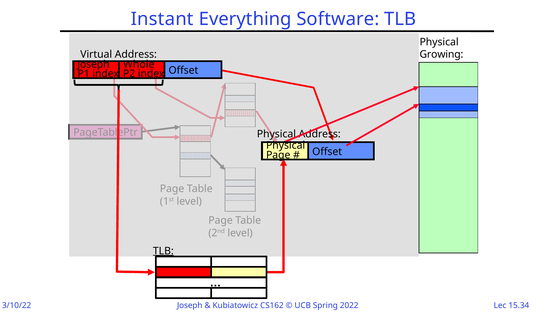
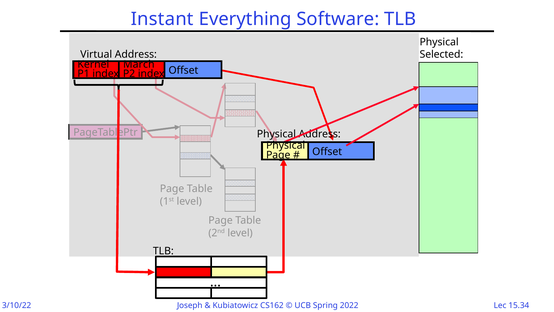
Growing: Growing -> Selected
Joseph at (93, 64): Joseph -> Kernel
Whole: Whole -> March
TLB at (163, 251) underline: present -> none
